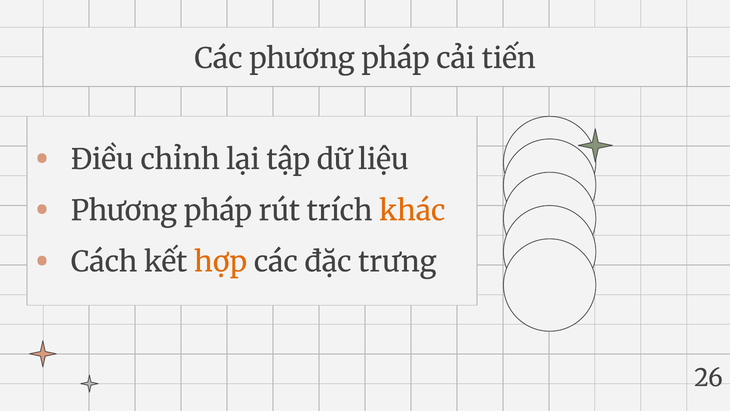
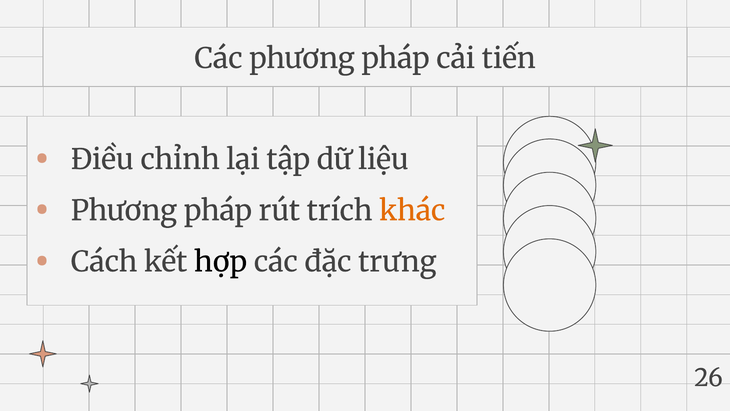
hợp colour: orange -> black
